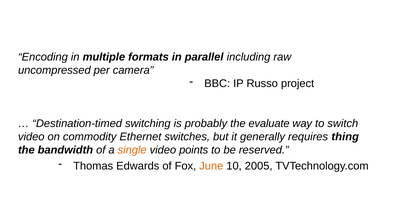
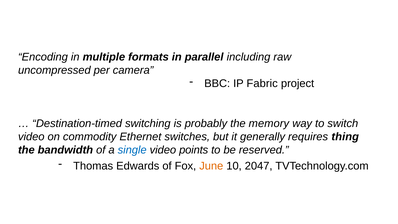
Russo: Russo -> Fabric
evaluate: evaluate -> memory
single colour: orange -> blue
2005: 2005 -> 2047
